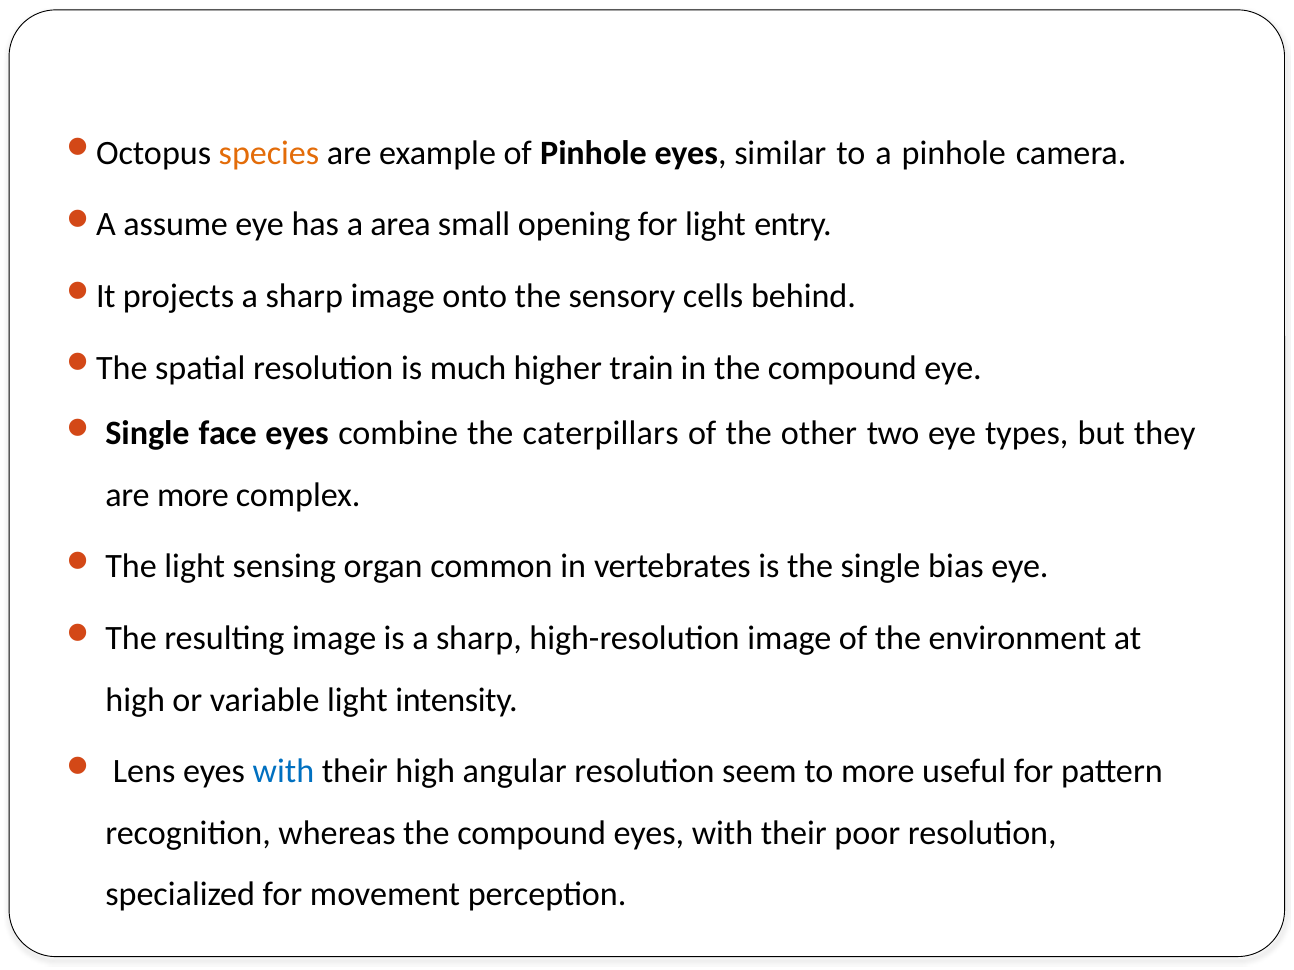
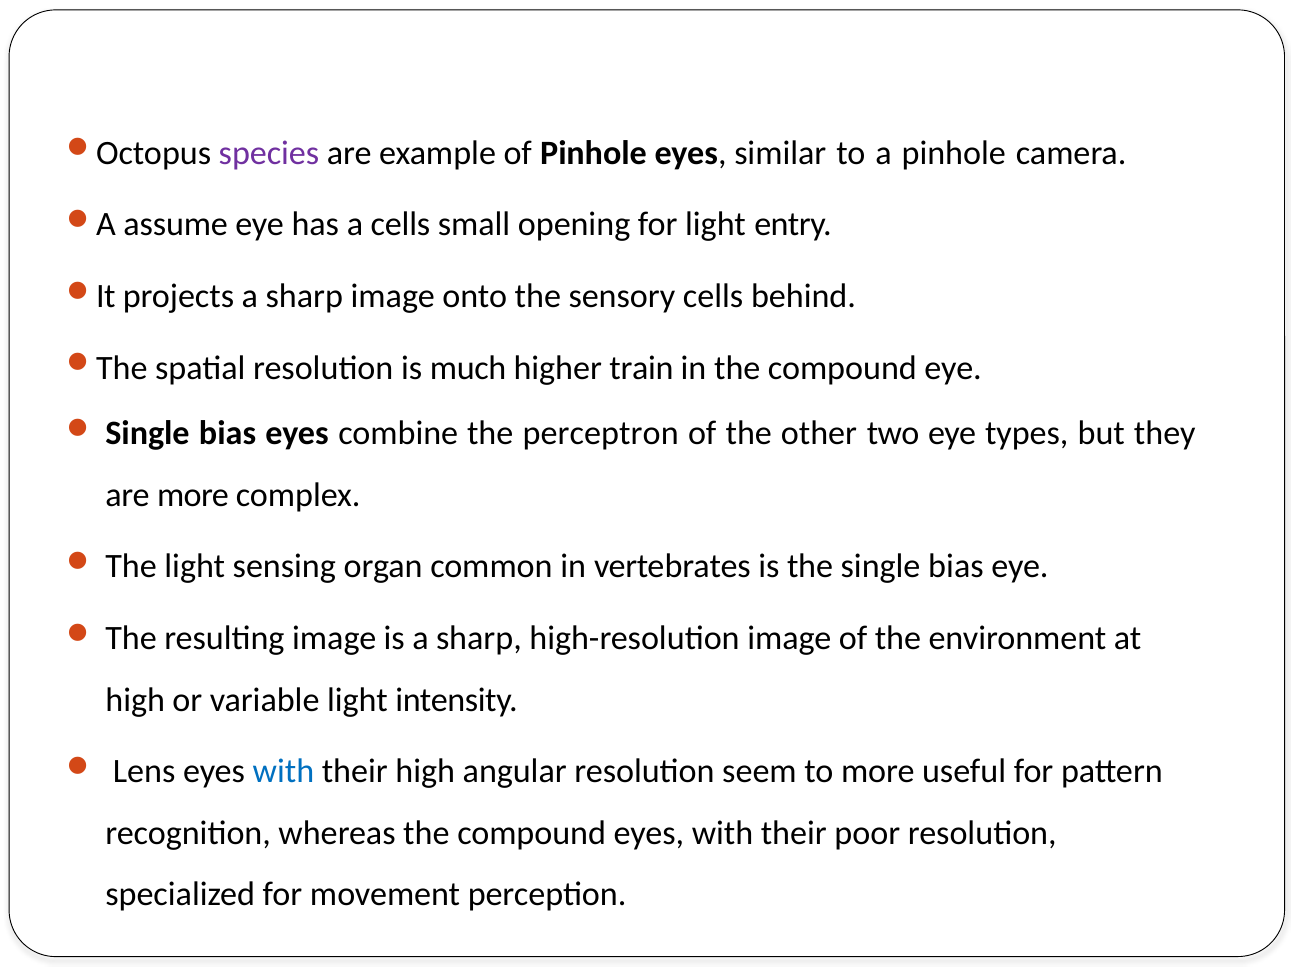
species colour: orange -> purple
a area: area -> cells
face at (228, 434): face -> bias
caterpillars: caterpillars -> perceptron
